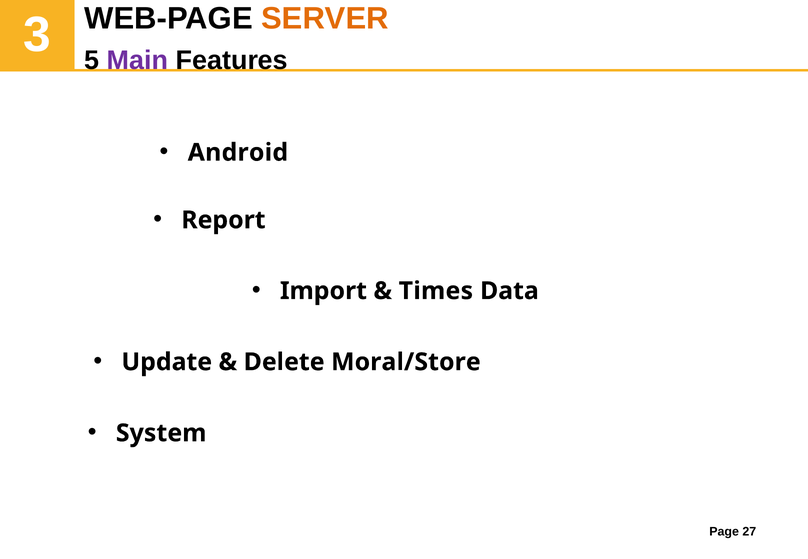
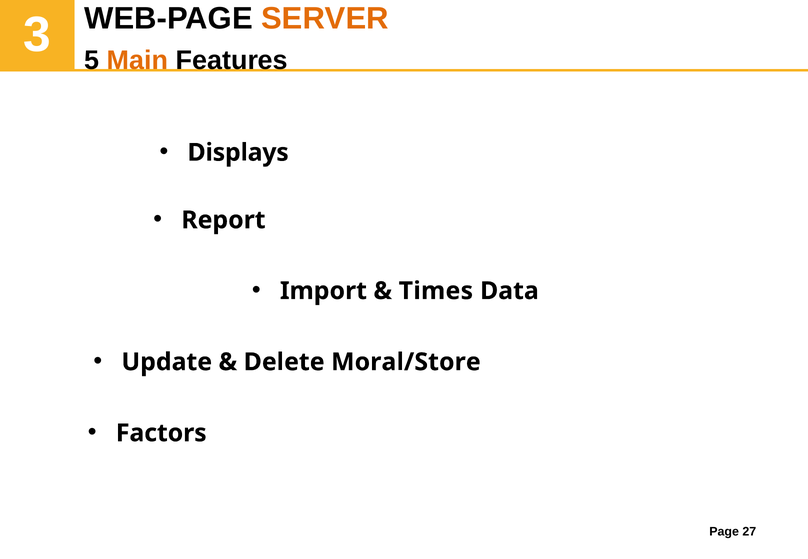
Main colour: purple -> orange
Android: Android -> Displays
System: System -> Factors
